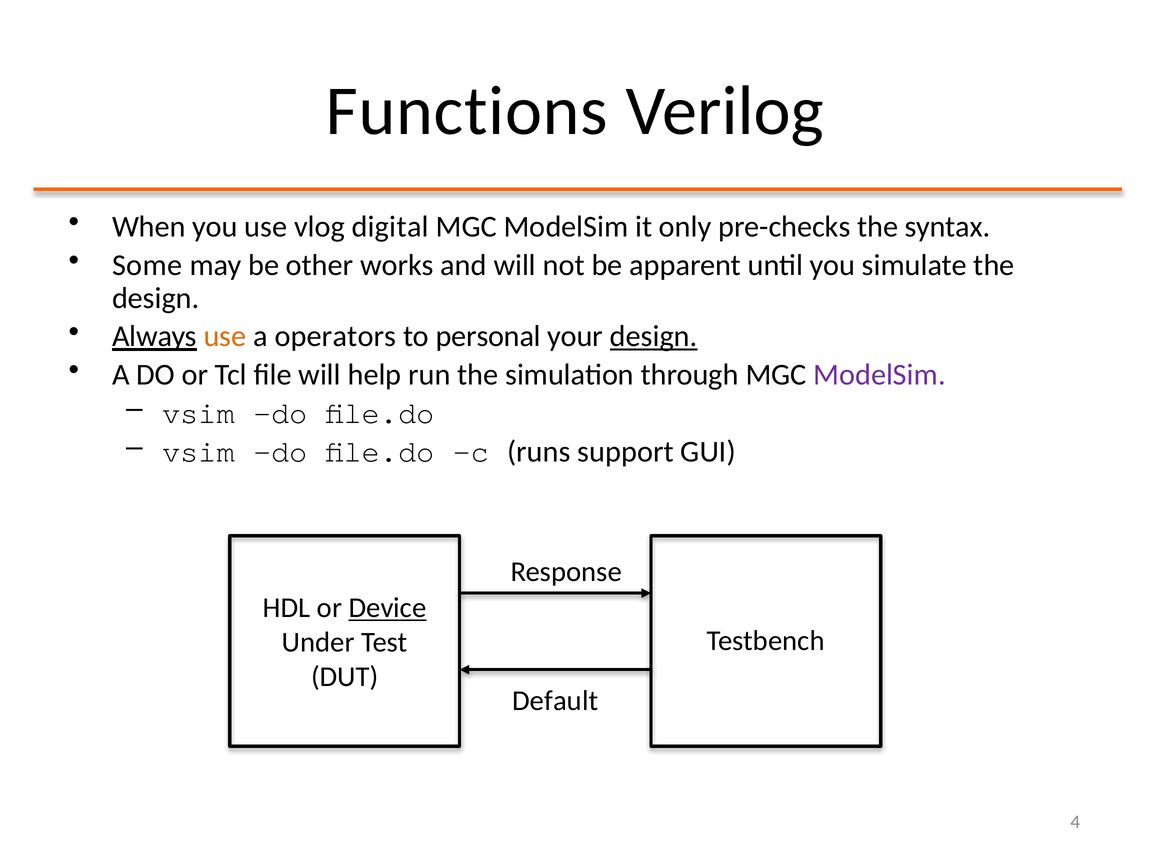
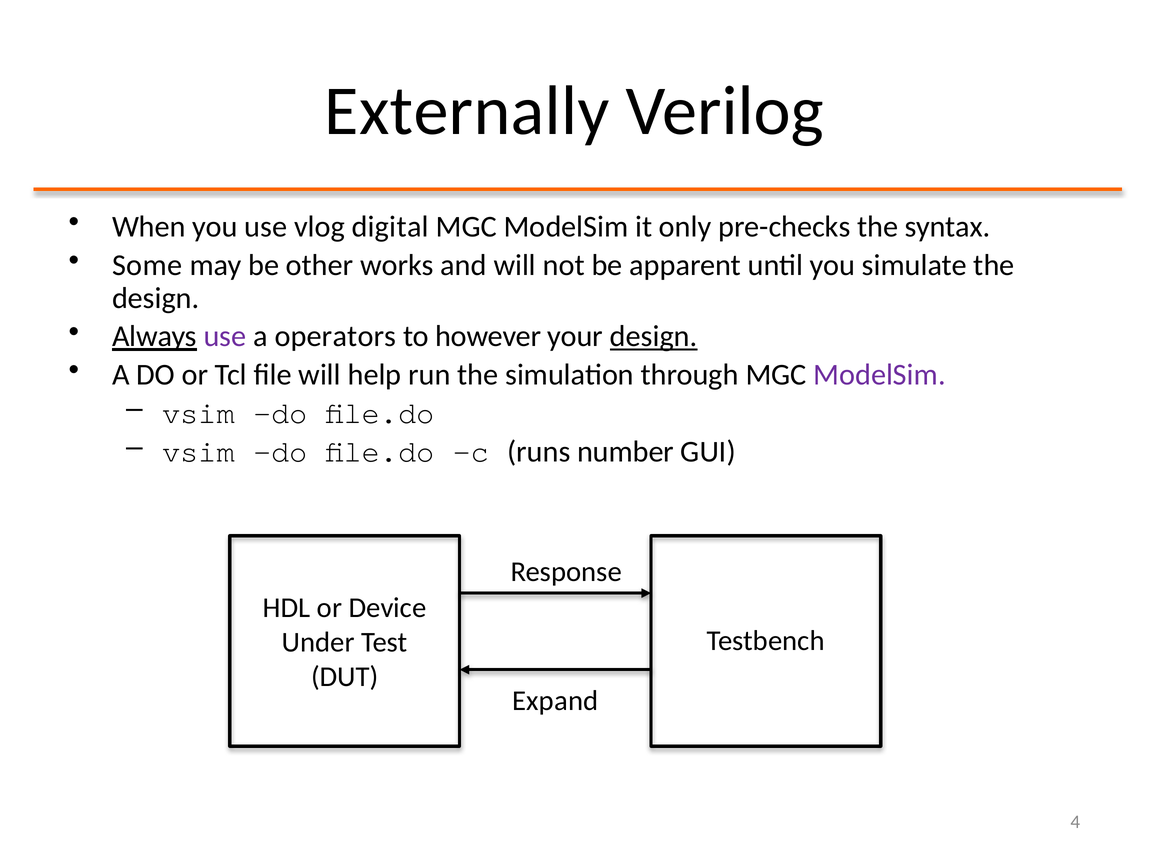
Functions: Functions -> Externally
use at (225, 337) colour: orange -> purple
personal: personal -> however
support: support -> number
Device underline: present -> none
Default: Default -> Expand
